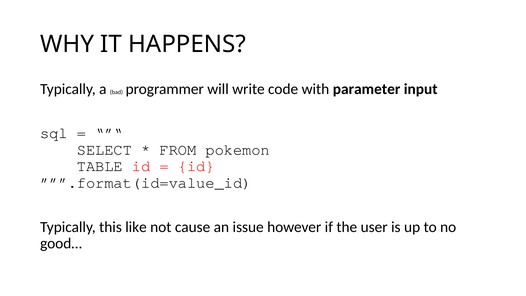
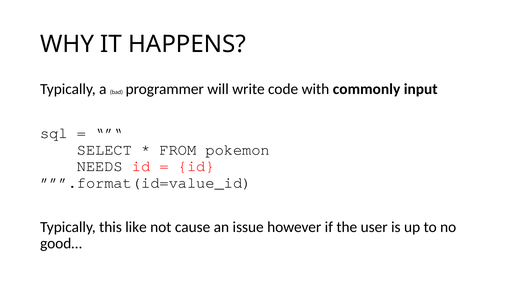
parameter: parameter -> commonly
TABLE: TABLE -> NEEDS
